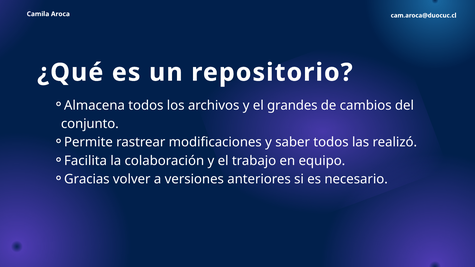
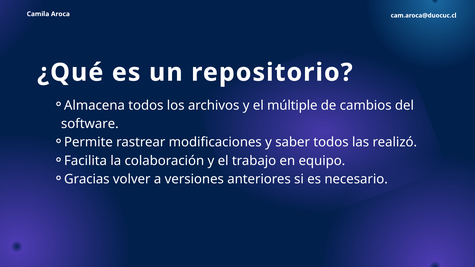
grandes: grandes -> múltiple
conjunto: conjunto -> software
